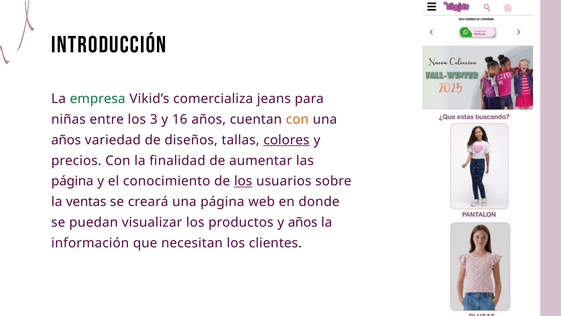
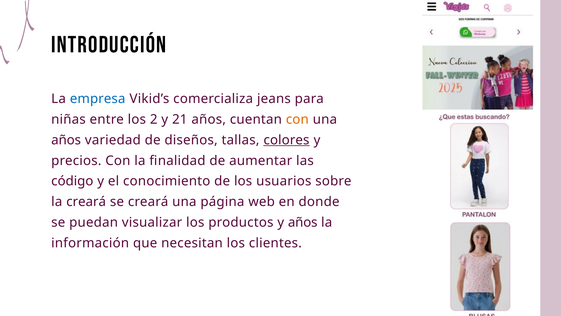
empresa colour: green -> blue
3: 3 -> 2
16: 16 -> 21
página at (72, 181): página -> código
los at (243, 181) underline: present -> none
la ventas: ventas -> creará
